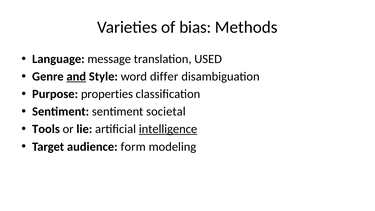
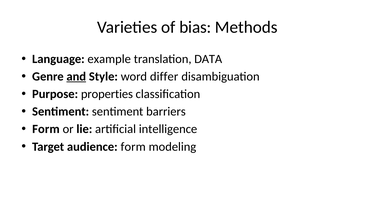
message: message -> example
USED: USED -> DATA
societal: societal -> barriers
Tools at (46, 129): Tools -> Form
intelligence underline: present -> none
